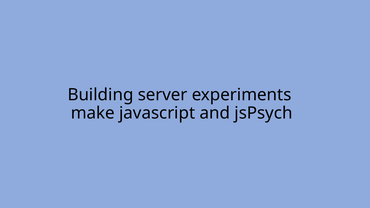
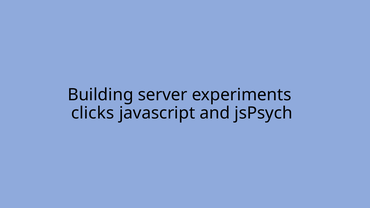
make: make -> clicks
